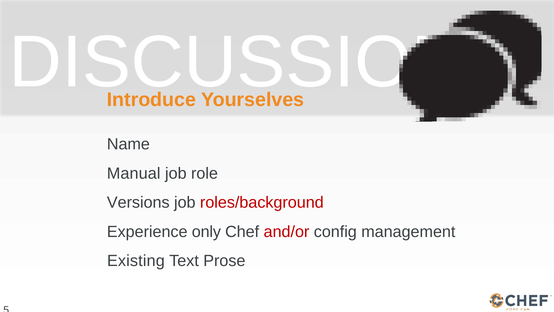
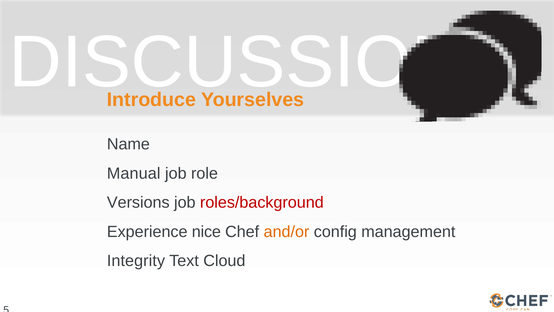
only: only -> nice
and/or colour: red -> orange
Existing: Existing -> Integrity
Prose: Prose -> Cloud
